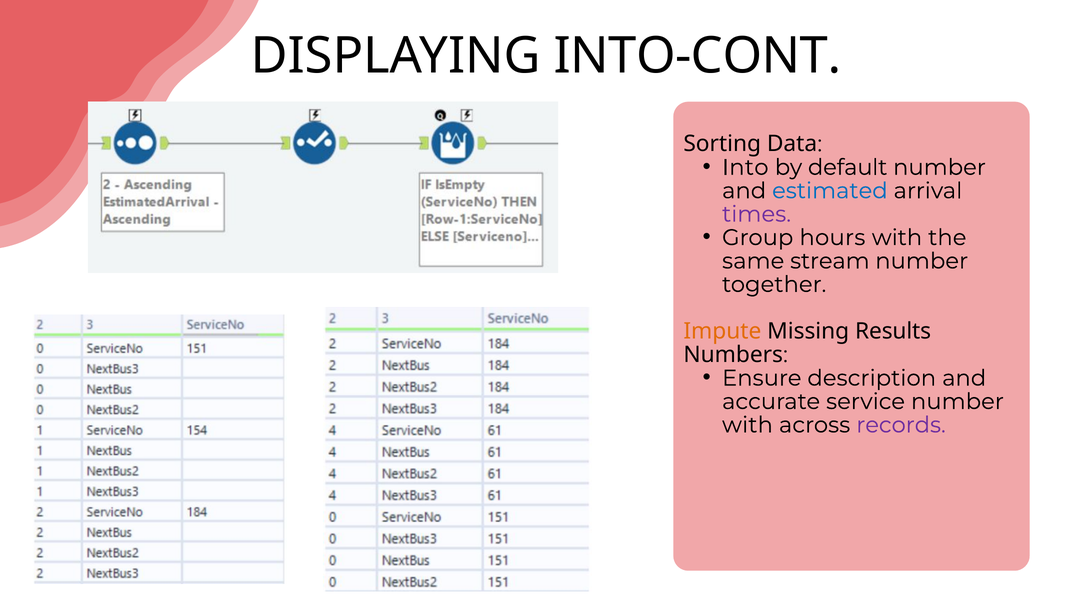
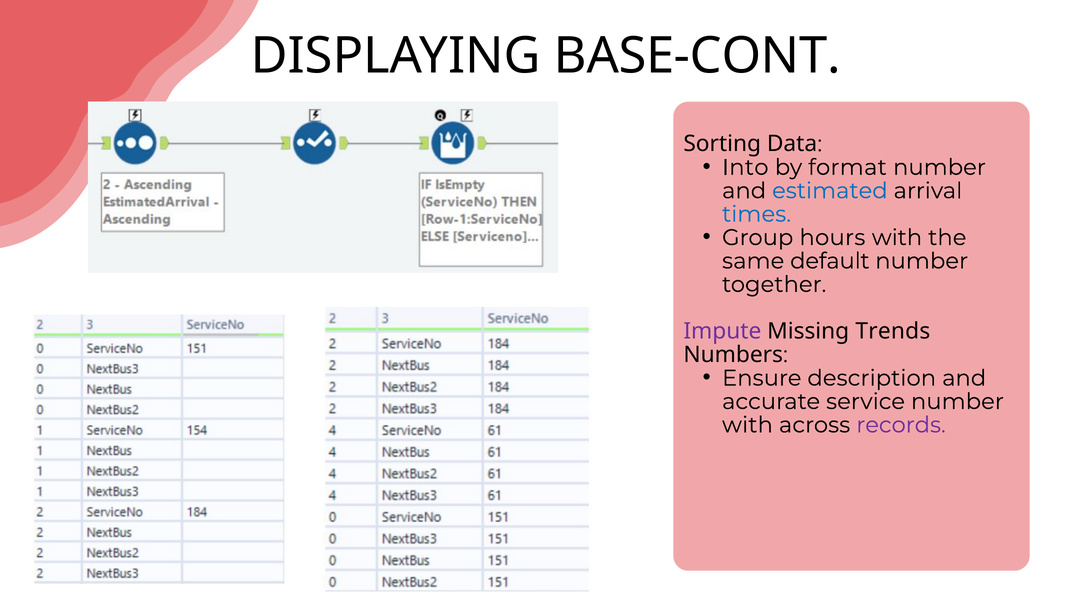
INTO-CONT: INTO-CONT -> BASE-CONT
default: default -> format
times colour: purple -> blue
stream: stream -> default
Impute colour: orange -> purple
Results: Results -> Trends
